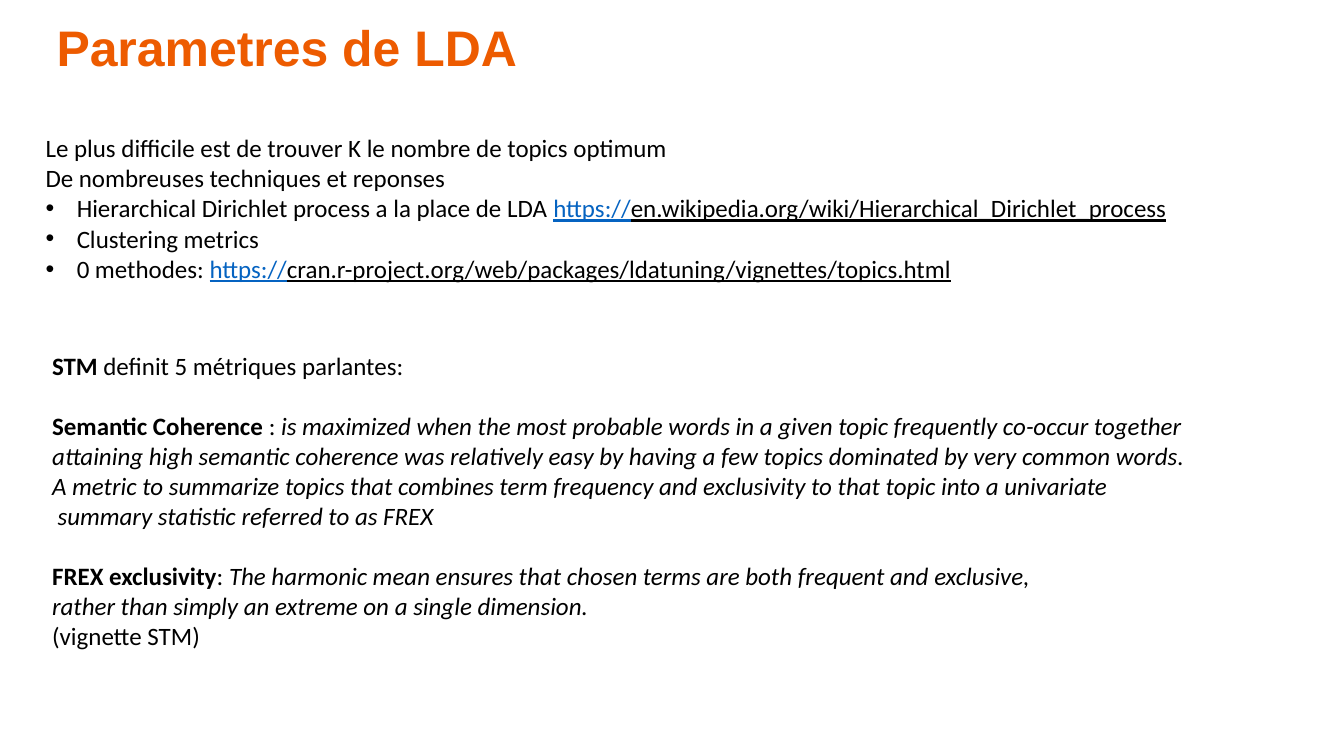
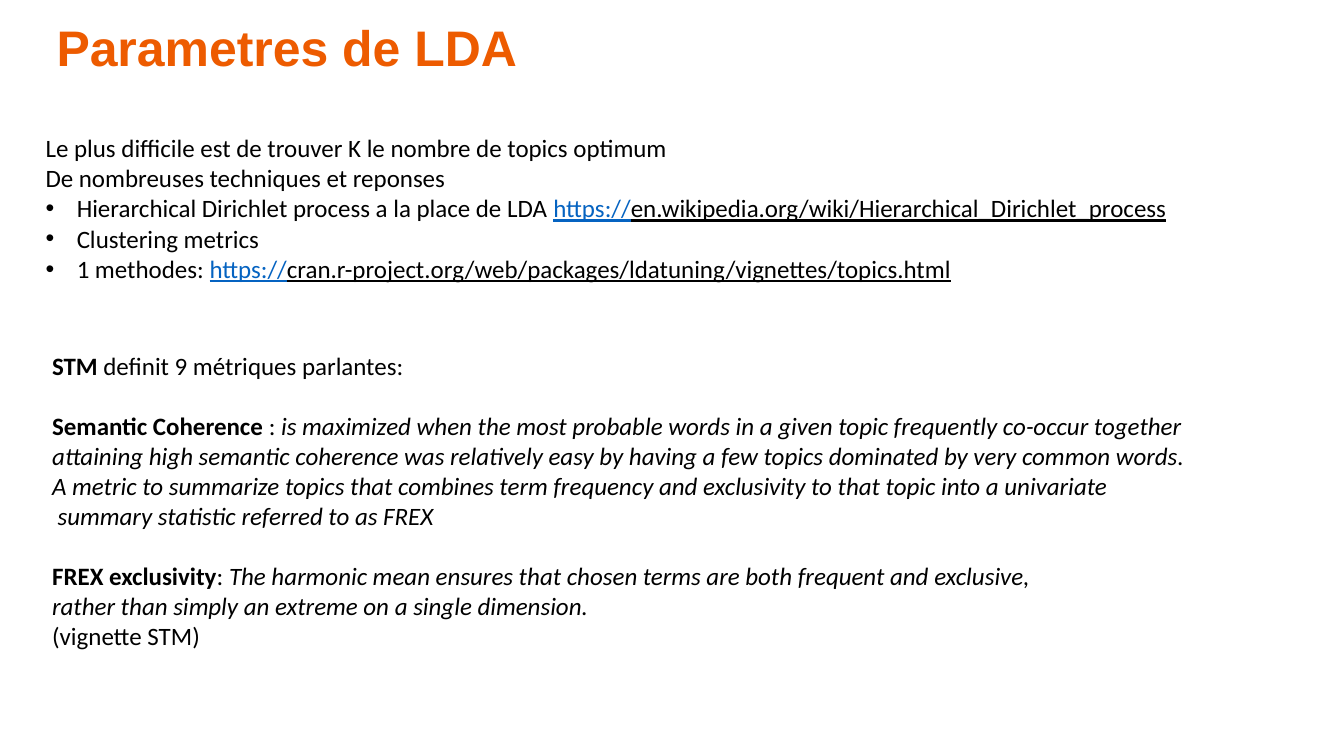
0: 0 -> 1
5: 5 -> 9
